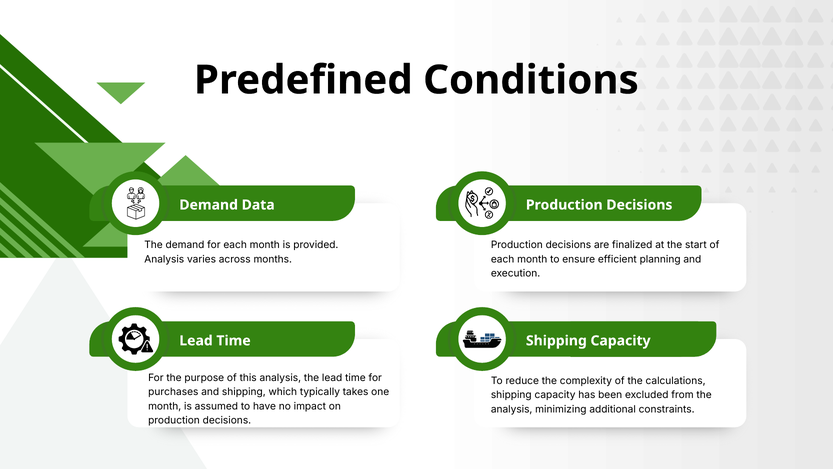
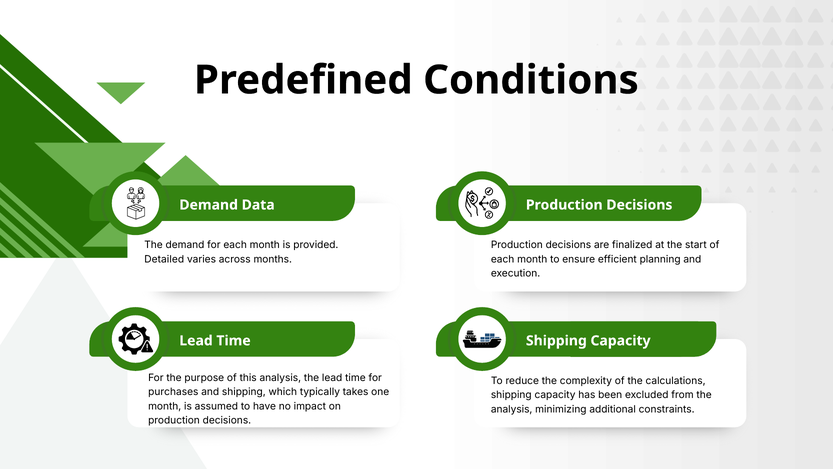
Analysis at (164, 259): Analysis -> Detailed
